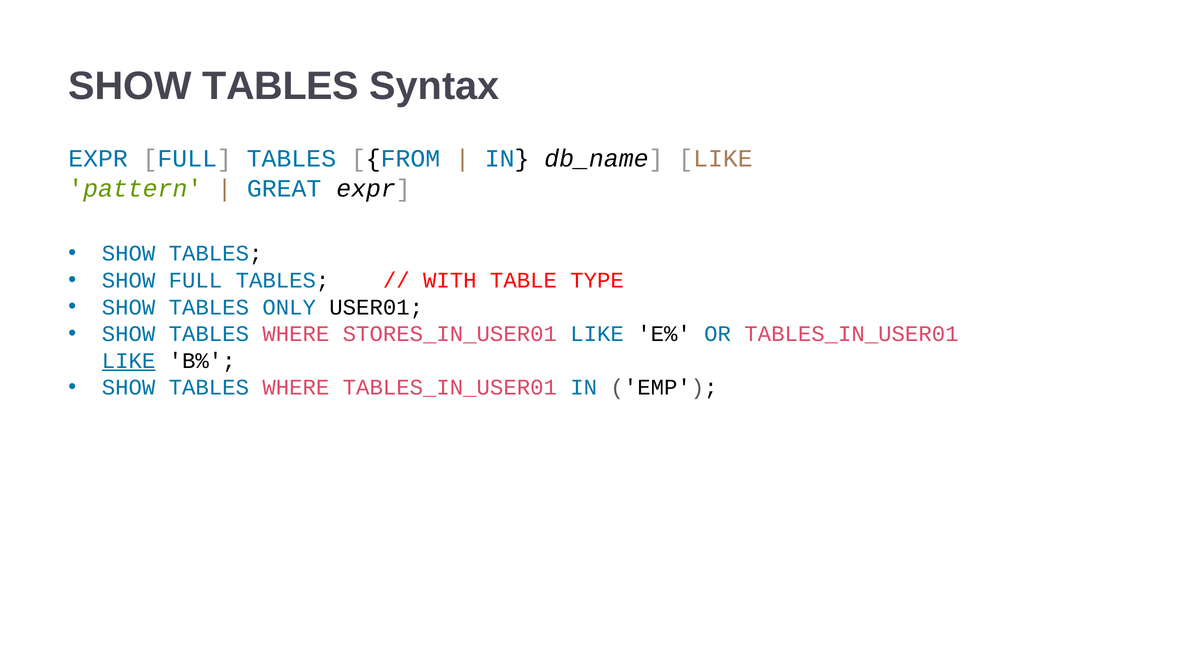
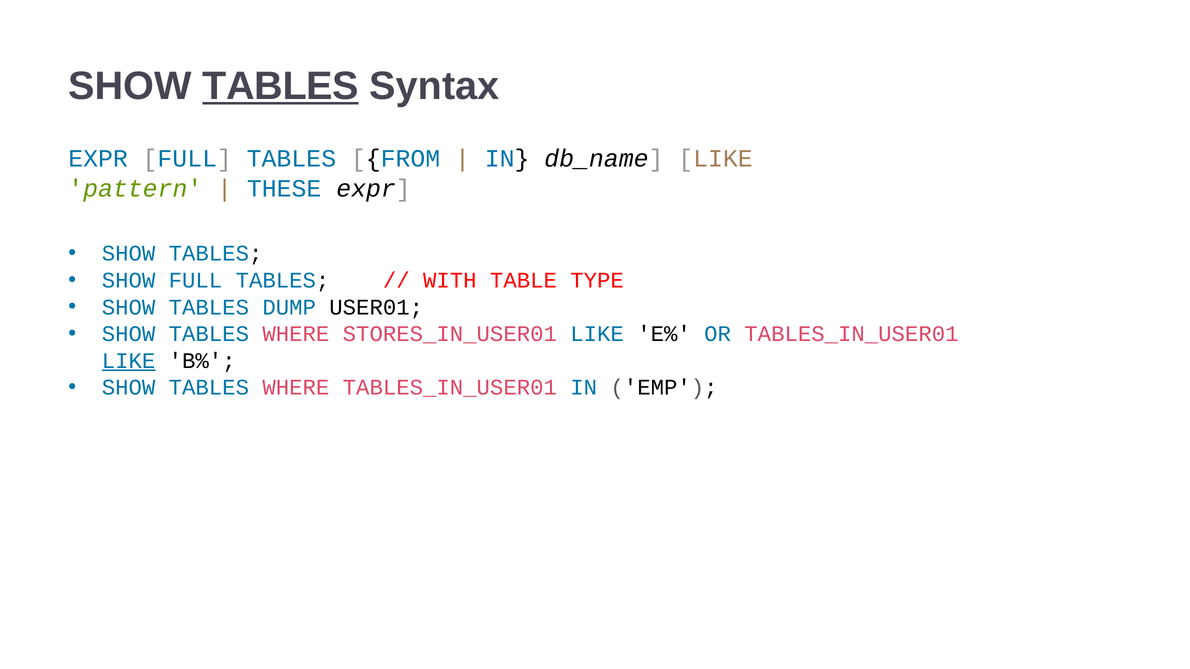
TABLES at (281, 86) underline: none -> present
GREAT: GREAT -> THESE
ONLY: ONLY -> DUMP
